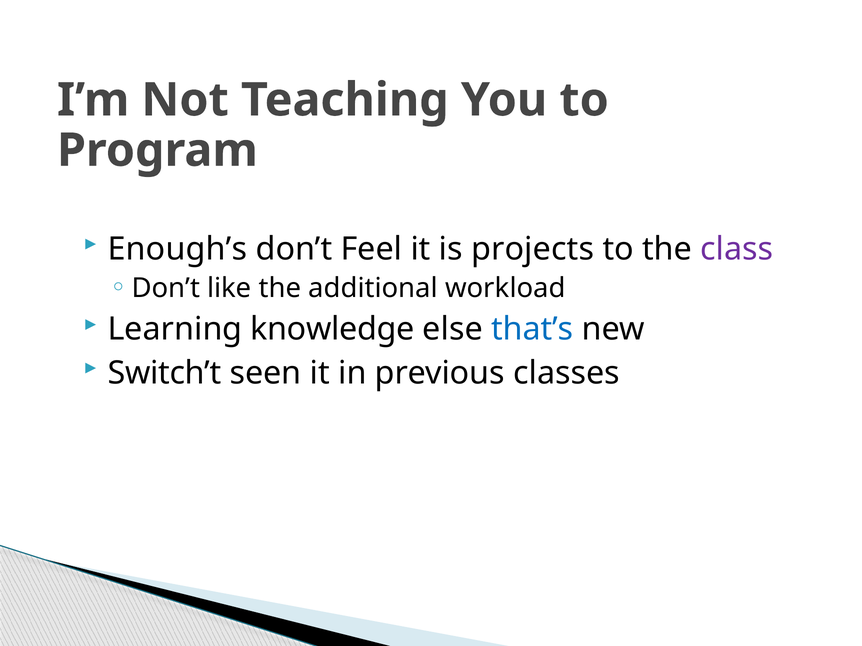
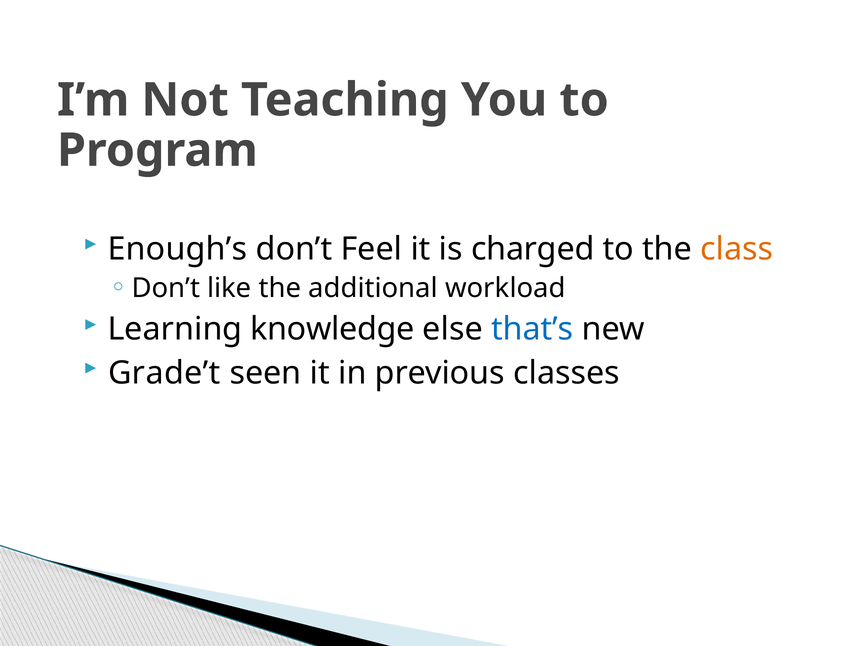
projects: projects -> charged
class colour: purple -> orange
Switch’t: Switch’t -> Grade’t
